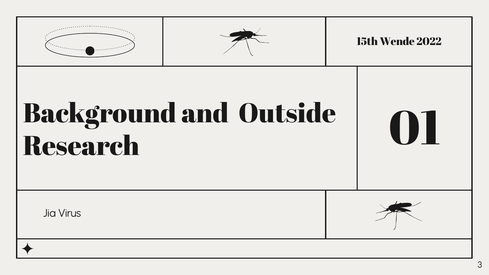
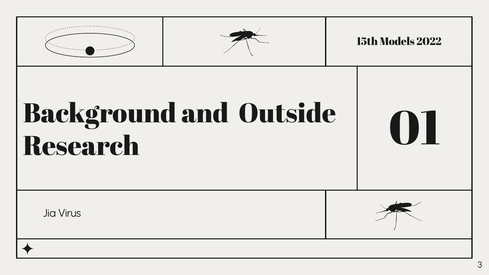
Wende: Wende -> Models
